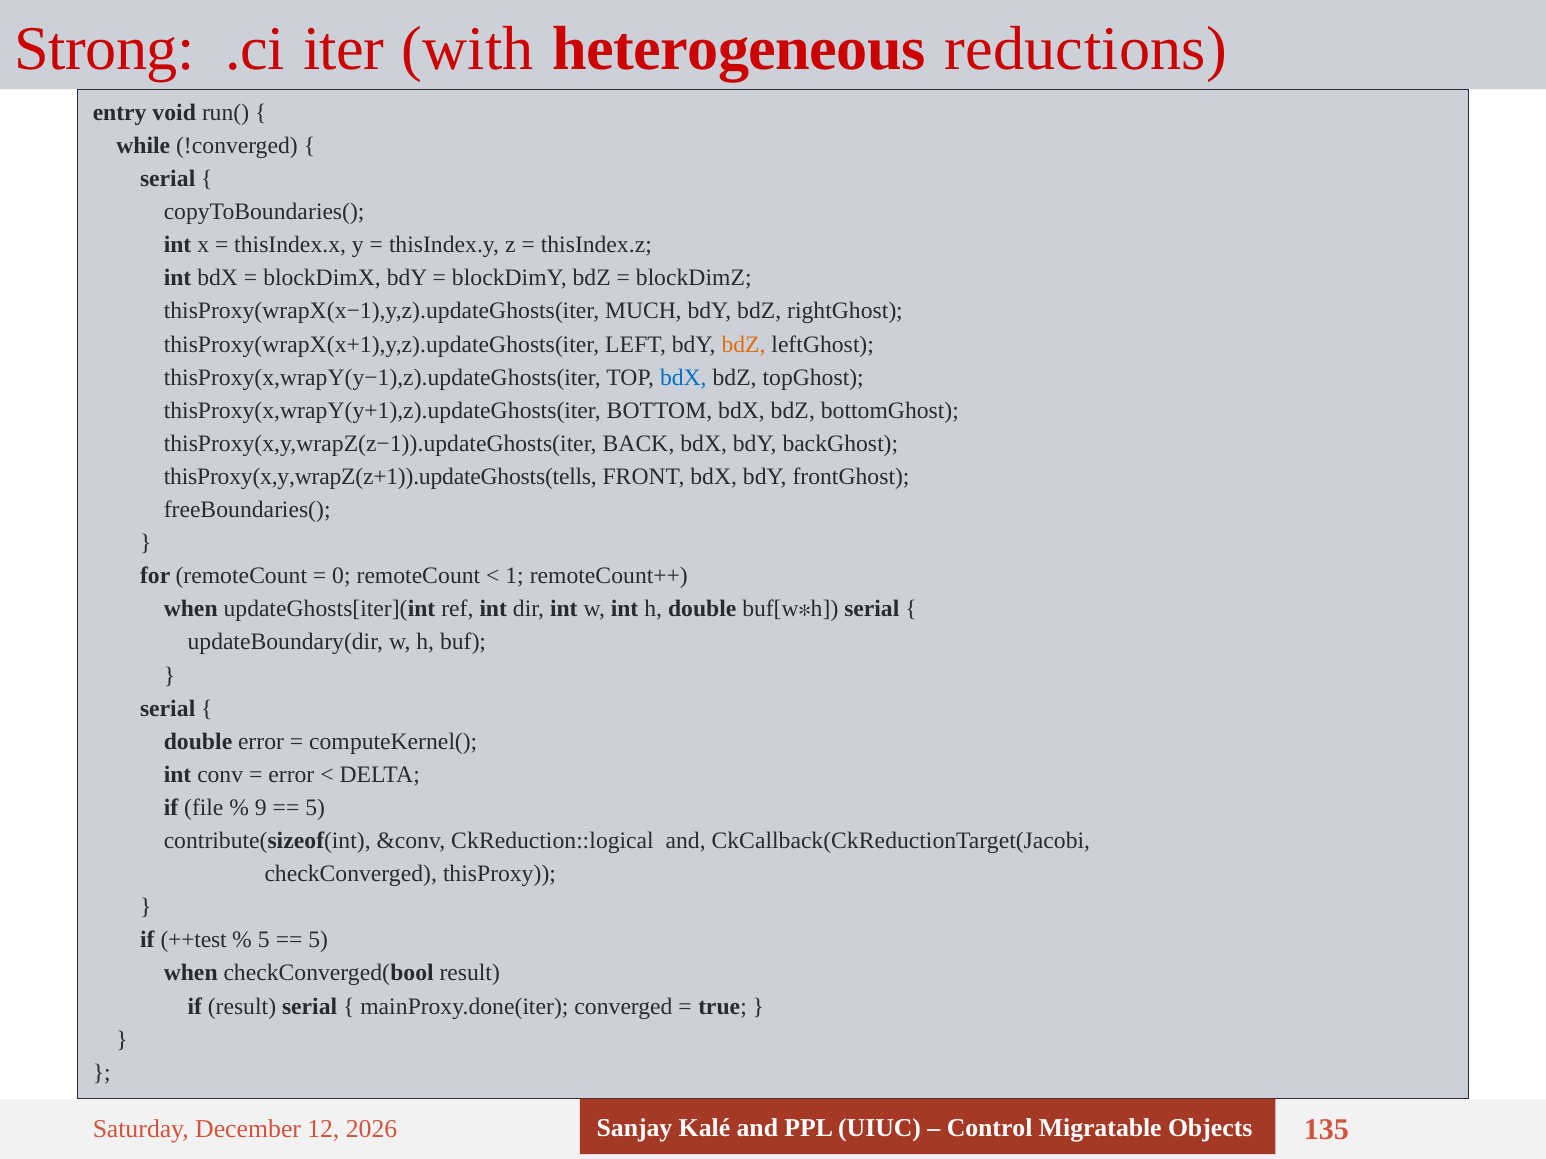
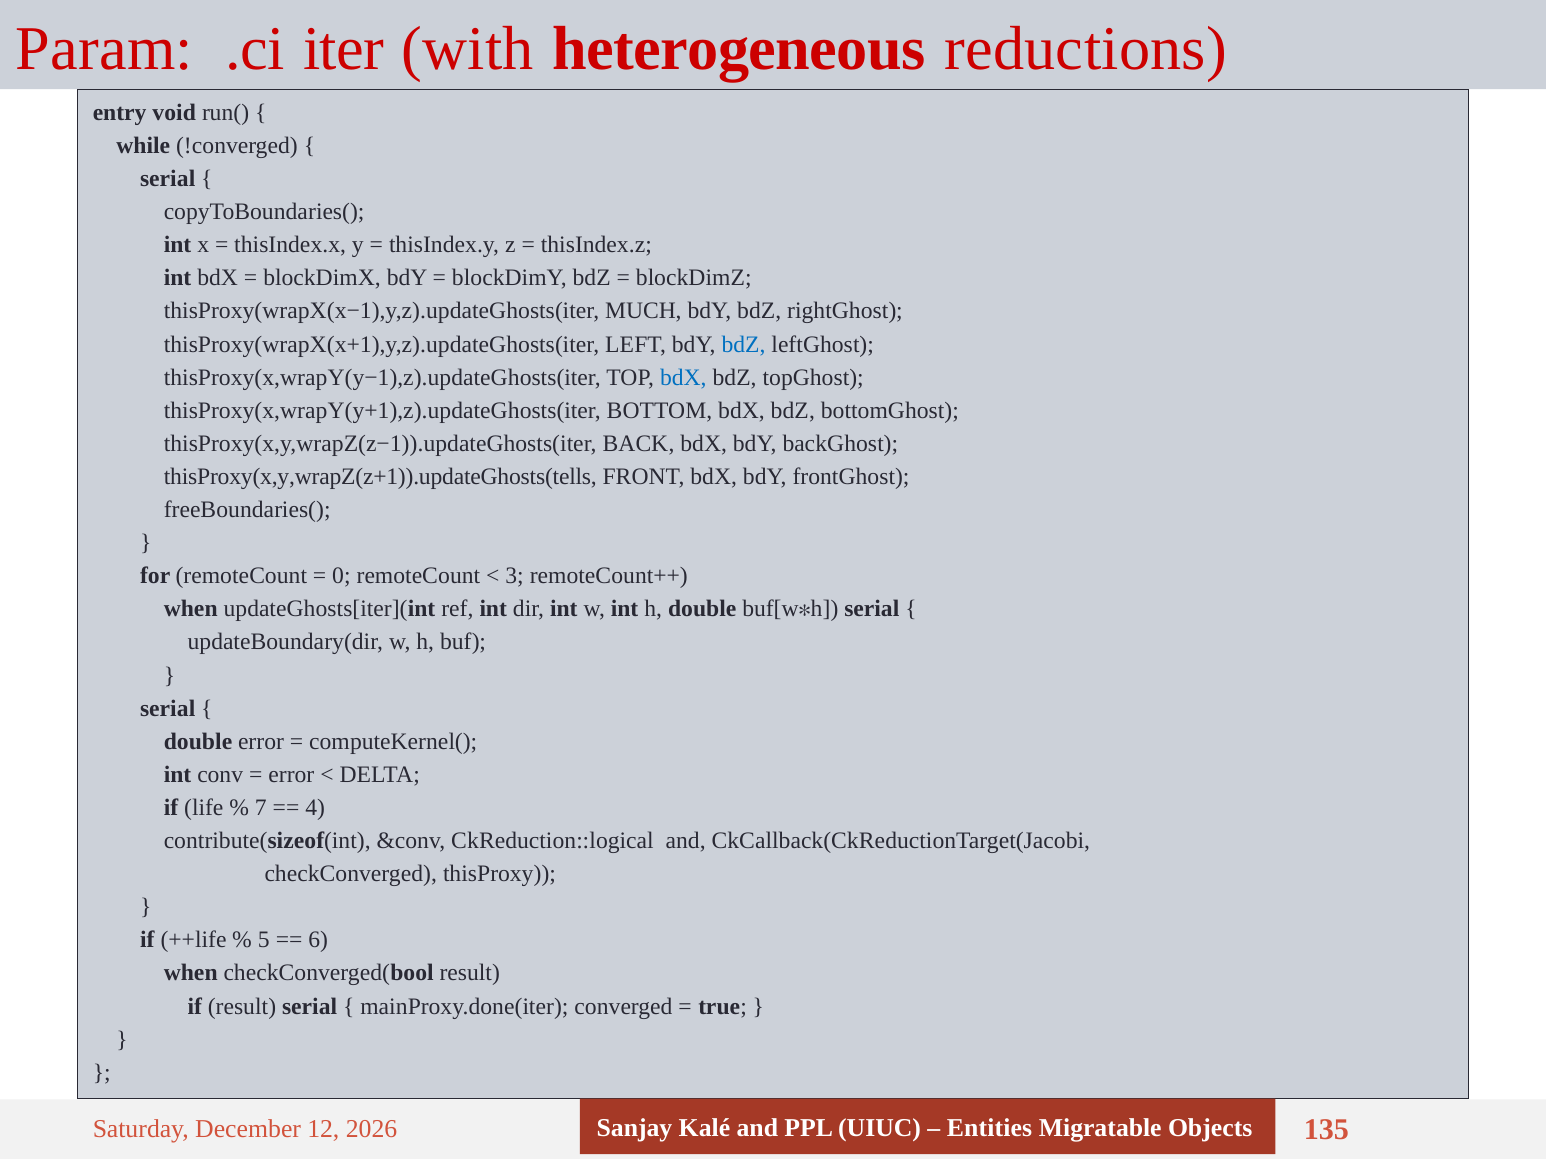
Strong: Strong -> Param
bdZ at (744, 344) colour: orange -> blue
1: 1 -> 3
file: file -> life
9: 9 -> 7
5 at (315, 808): 5 -> 4
++test: ++test -> ++life
5 at (318, 940): 5 -> 6
Control: Control -> Entities
